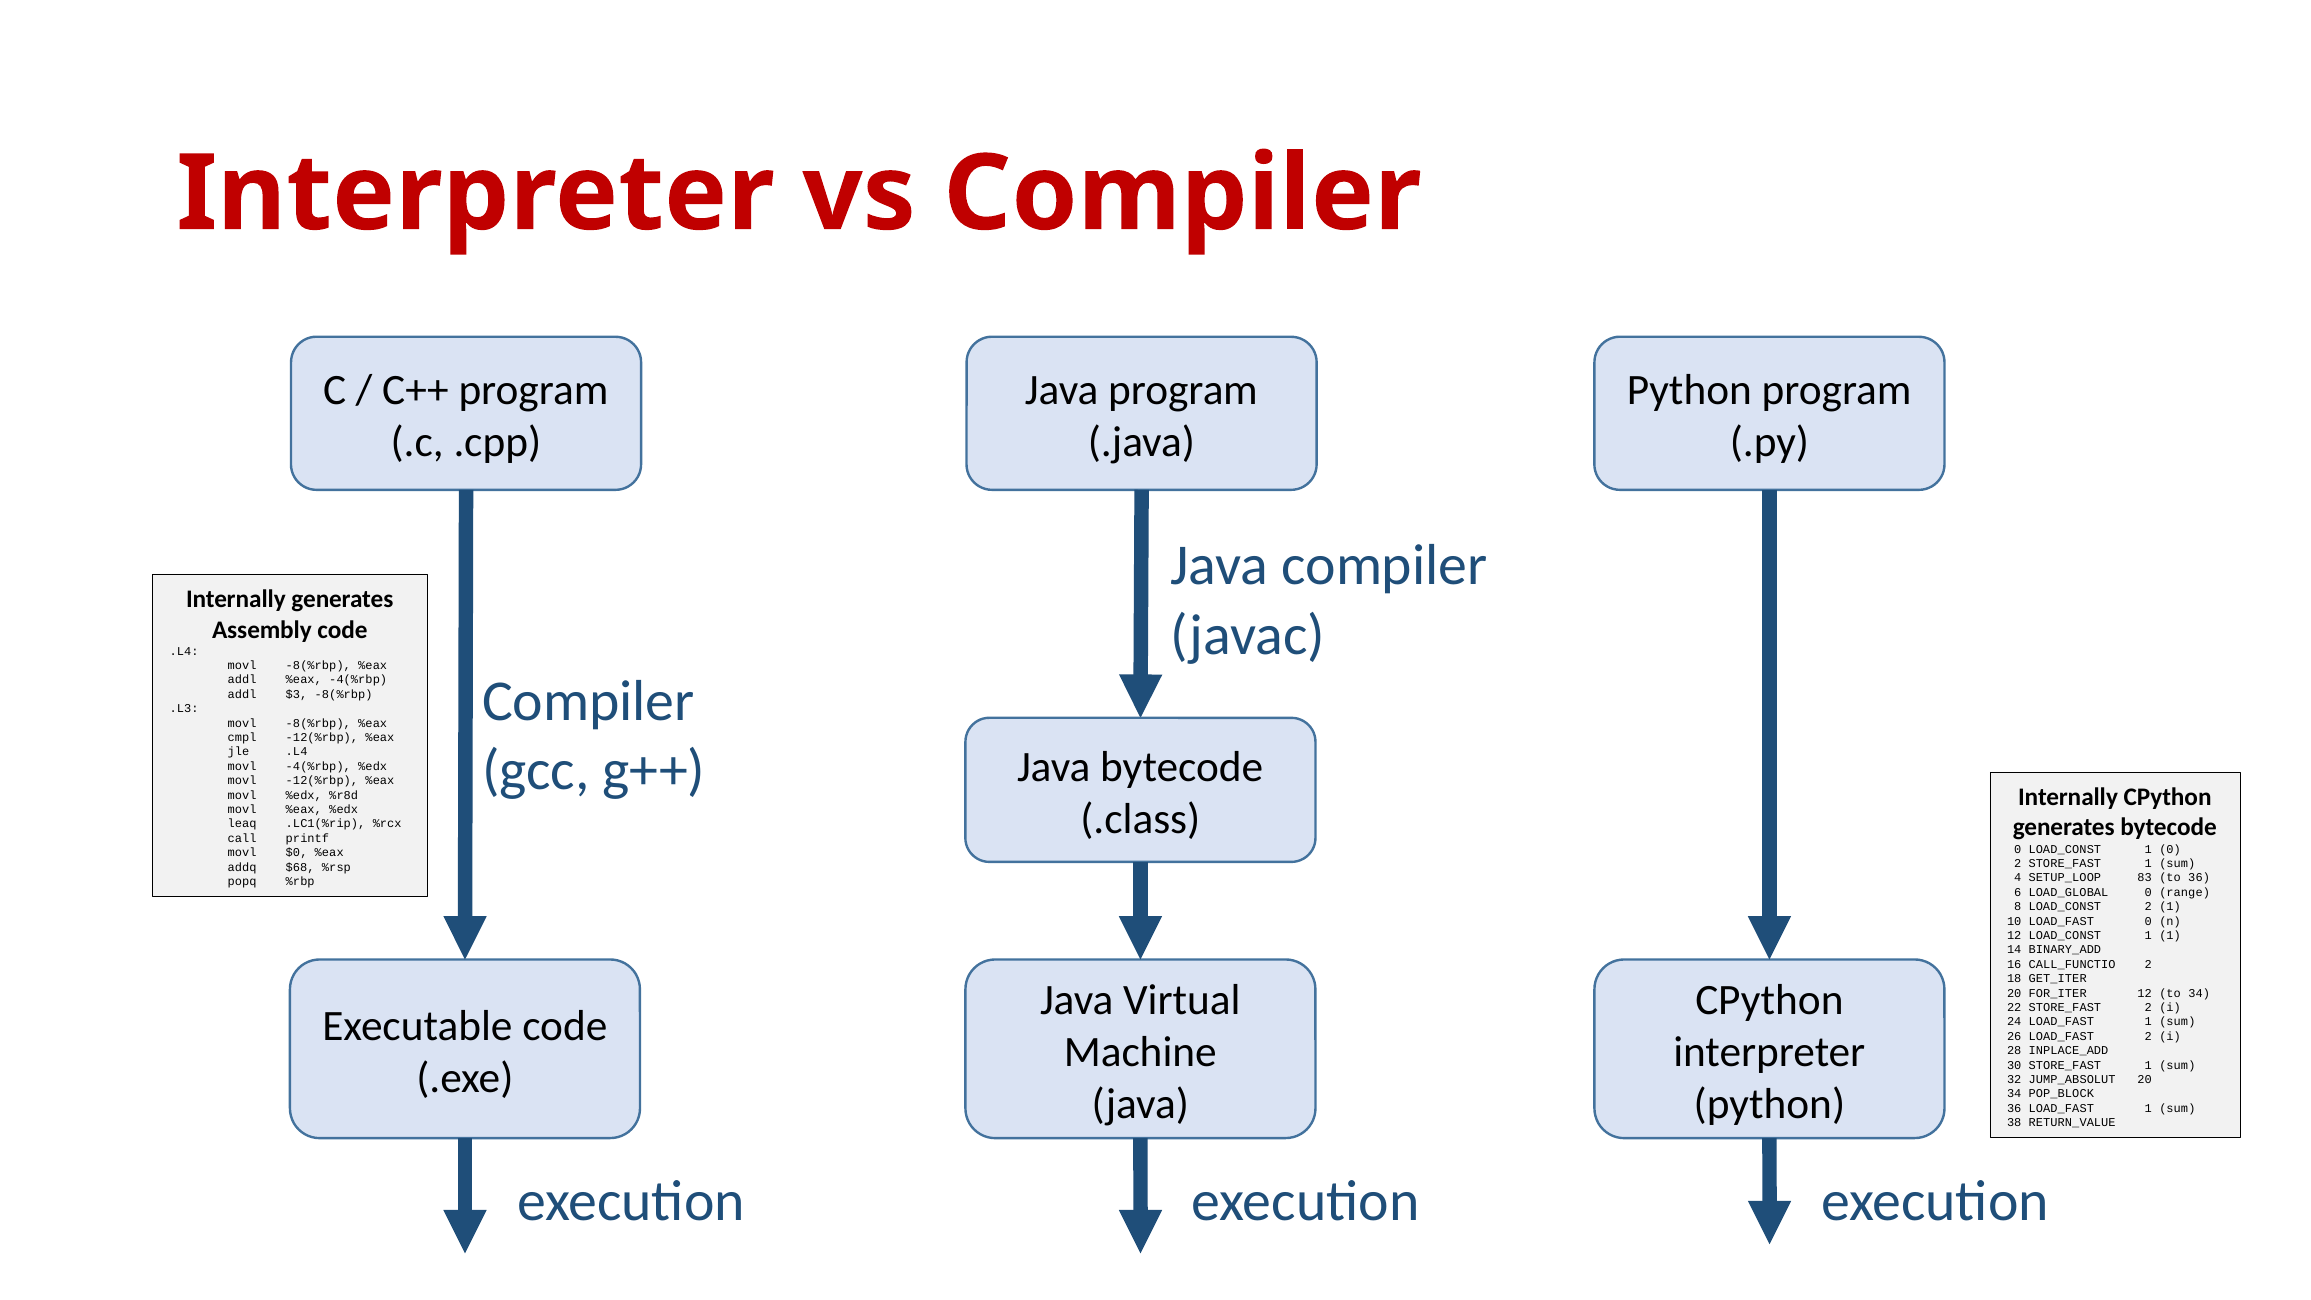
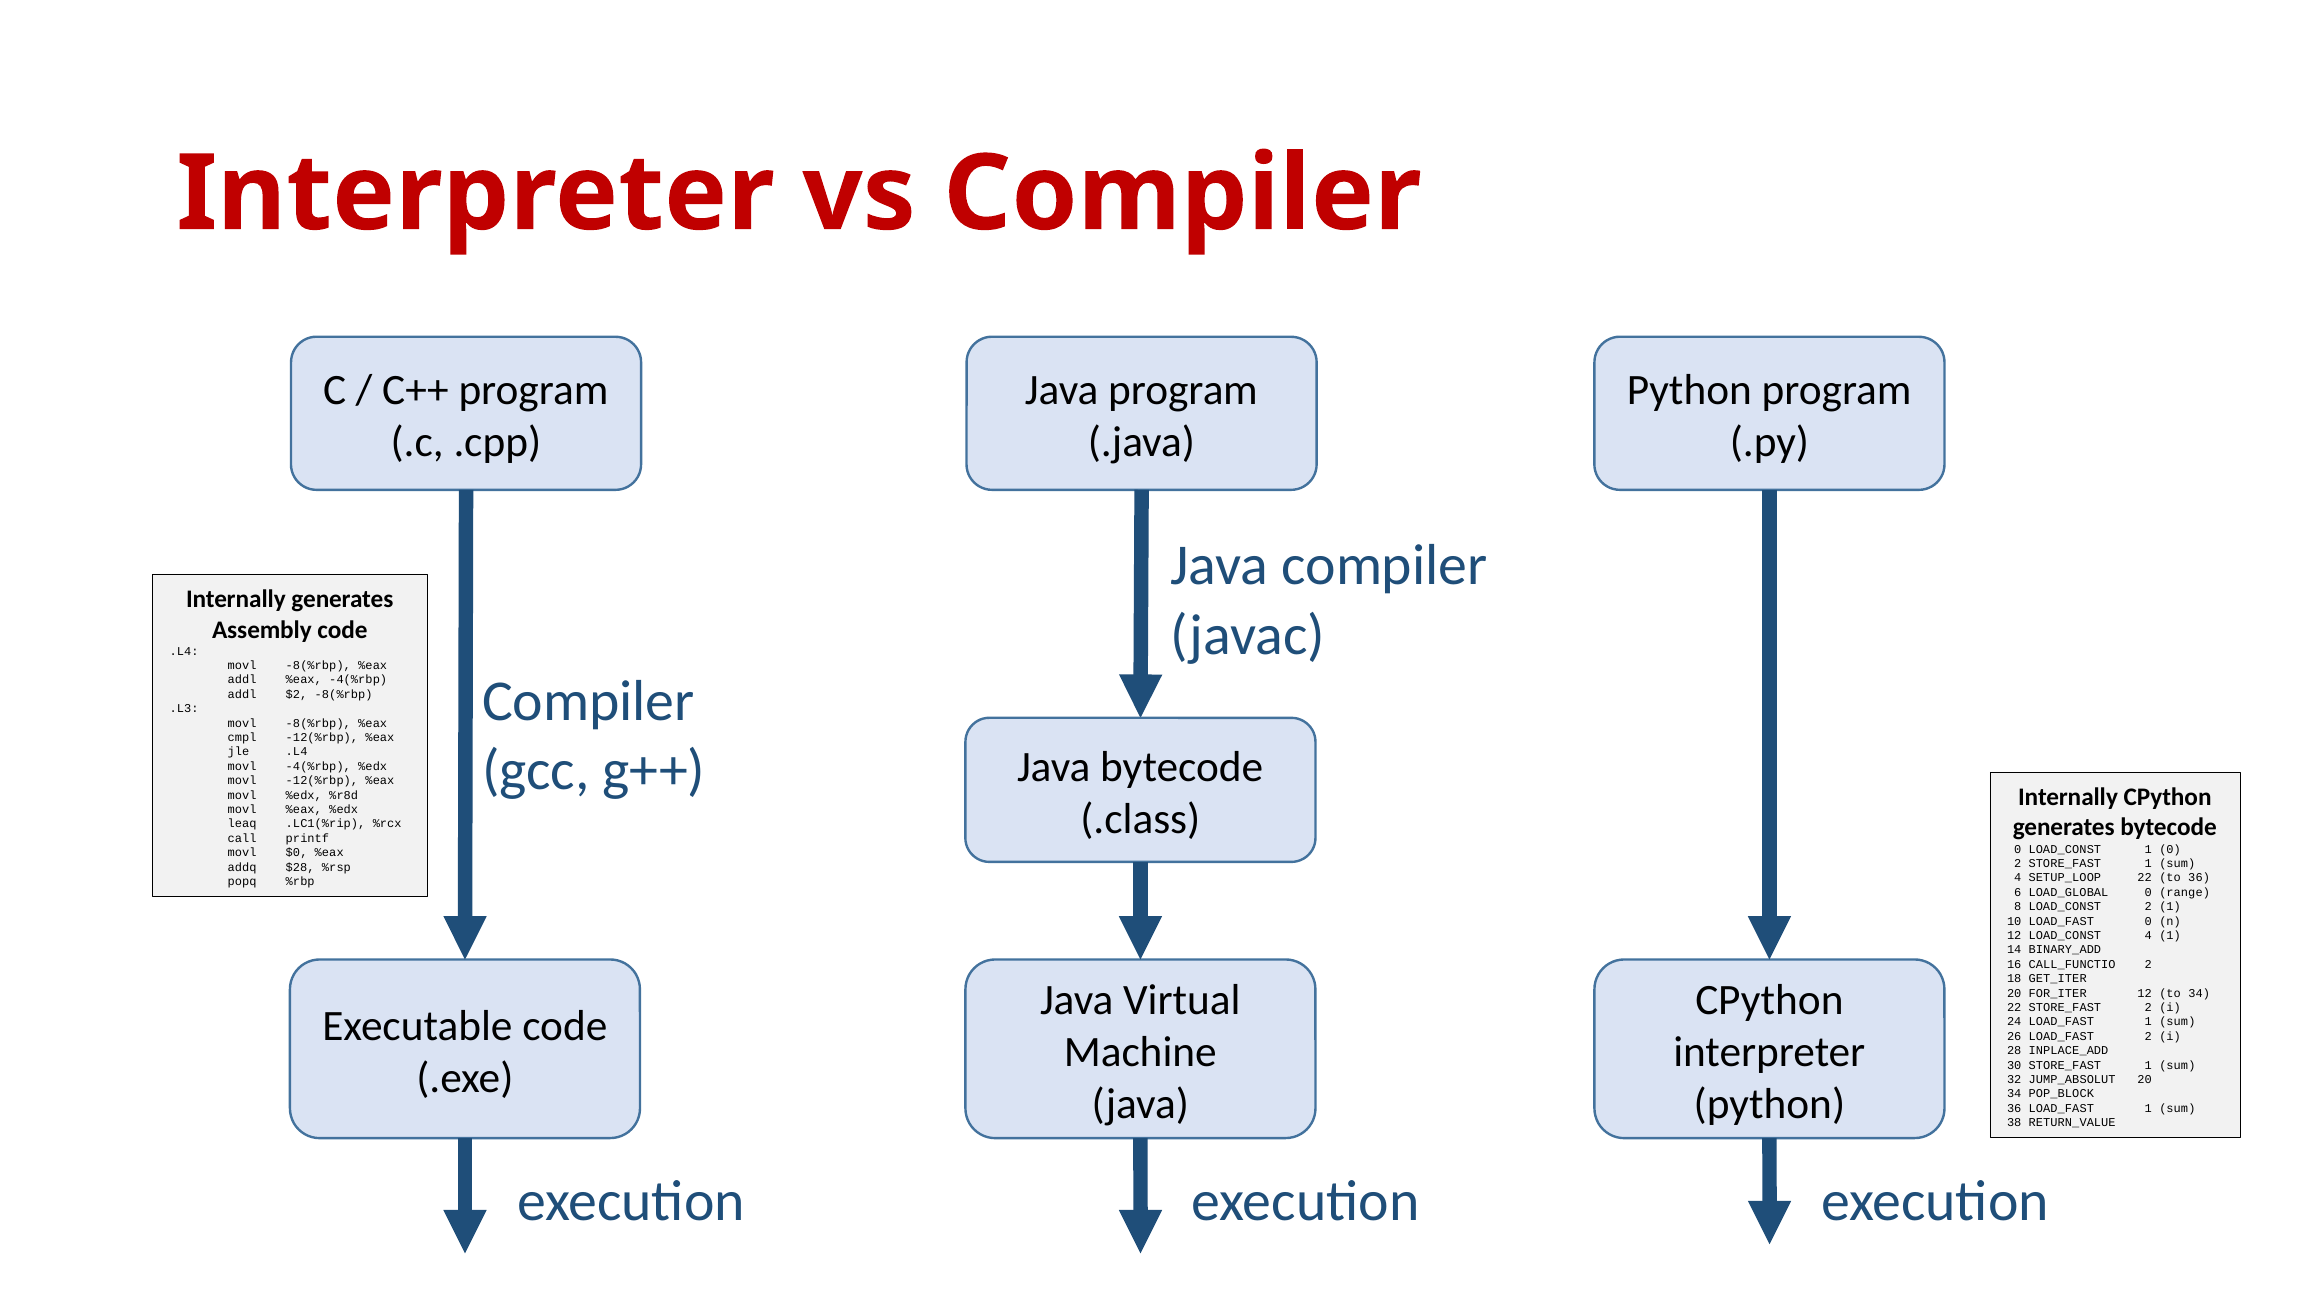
$3: $3 -> $2
$68: $68 -> $28
SETUP_LOOP 83: 83 -> 22
12 LOAD_CONST 1: 1 -> 4
